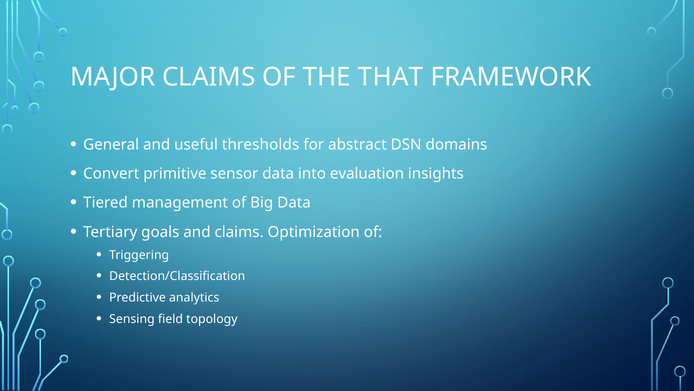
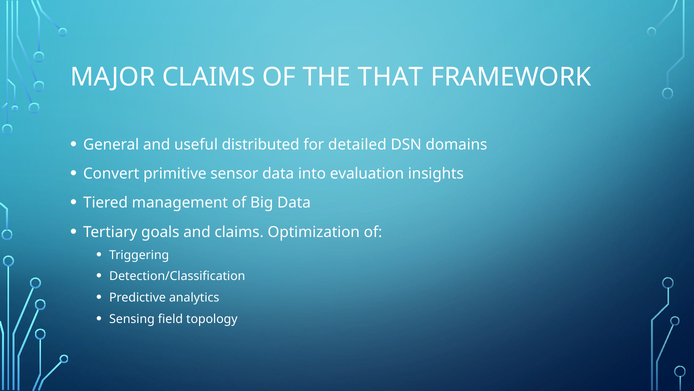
thresholds: thresholds -> distributed
abstract: abstract -> detailed
